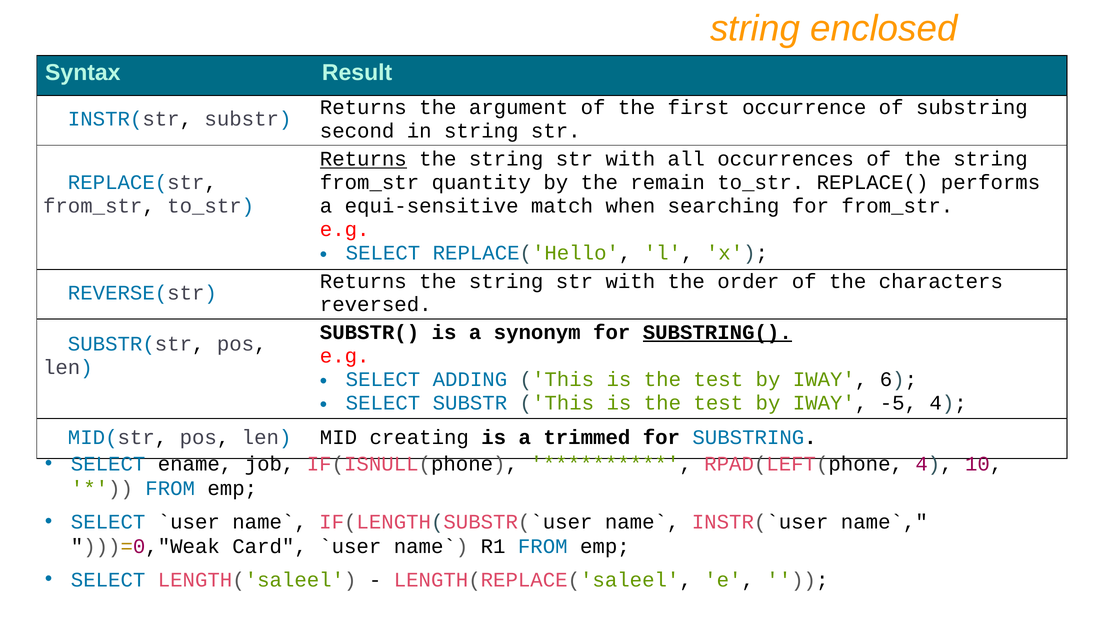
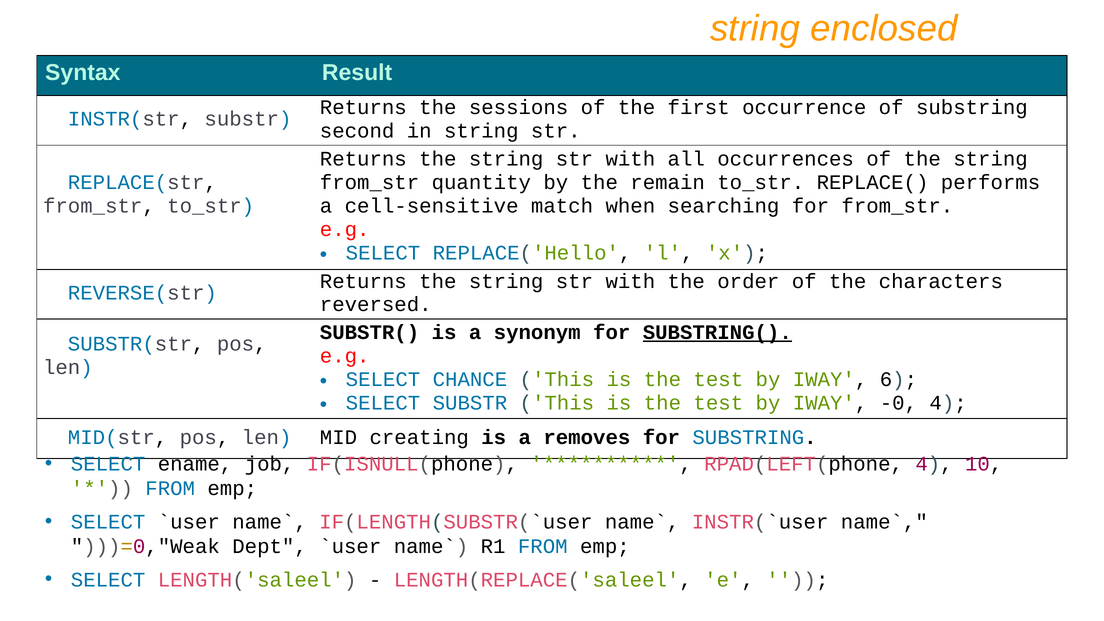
argument: argument -> sessions
Returns at (363, 159) underline: present -> none
equi-sensitive: equi-sensitive -> cell-sensitive
ADDING: ADDING -> CHANCE
-5: -5 -> -0
trimmed: trimmed -> removes
Card: Card -> Dept
